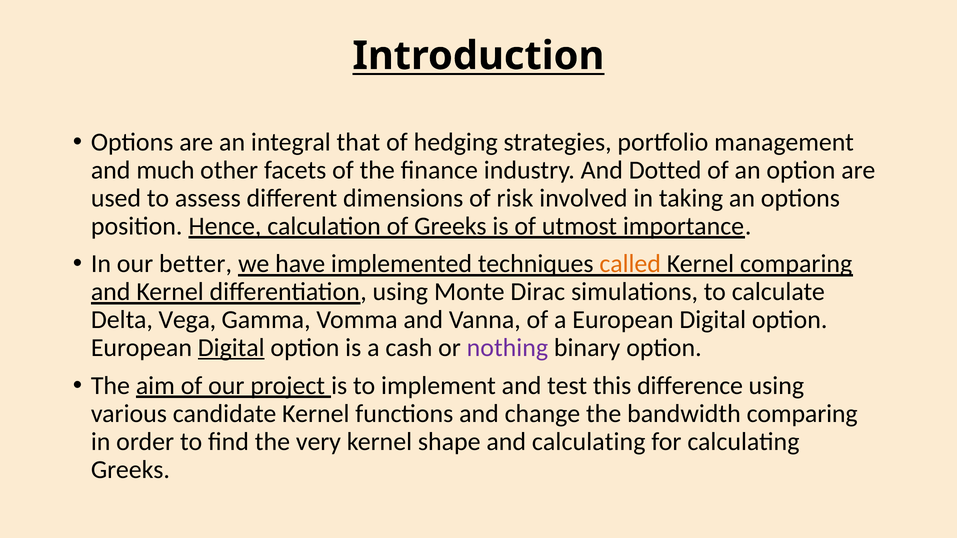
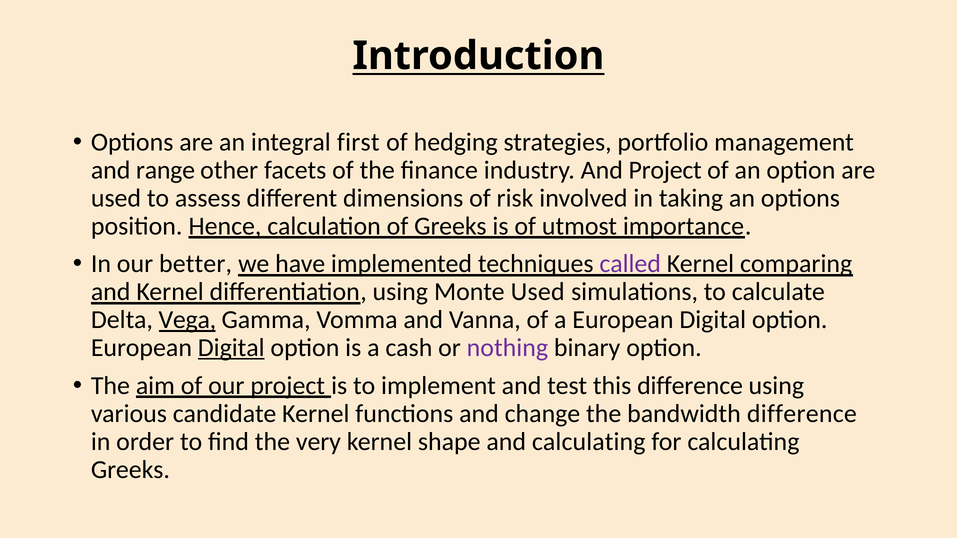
that: that -> first
much: much -> range
And Dotted: Dotted -> Project
called colour: orange -> purple
Monte Dirac: Dirac -> Used
Vega underline: none -> present
bandwidth comparing: comparing -> difference
